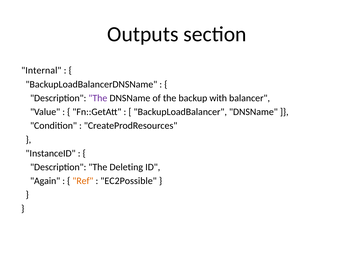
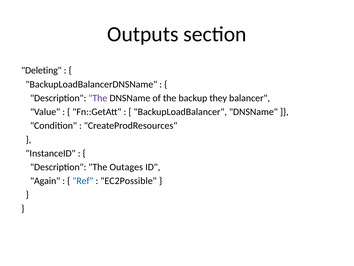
Internal: Internal -> Deleting
with: with -> they
Deleting: Deleting -> Outages
Ref colour: orange -> blue
